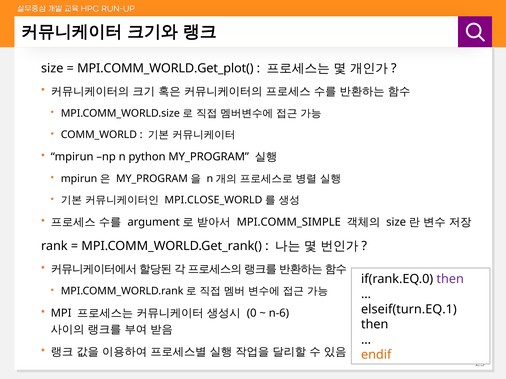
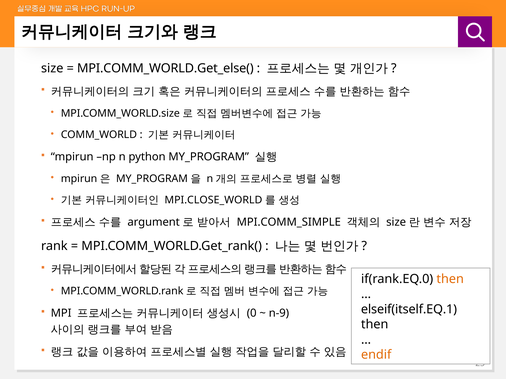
MPI.COMM_WORLD.Get_plot(: MPI.COMM_WORLD.Get_plot( -> MPI.COMM_WORLD.Get_else(
then at (450, 279) colour: purple -> orange
elseif(turn.EQ.1: elseif(turn.EQ.1 -> elseif(itself.EQ.1
n-6: n-6 -> n-9
